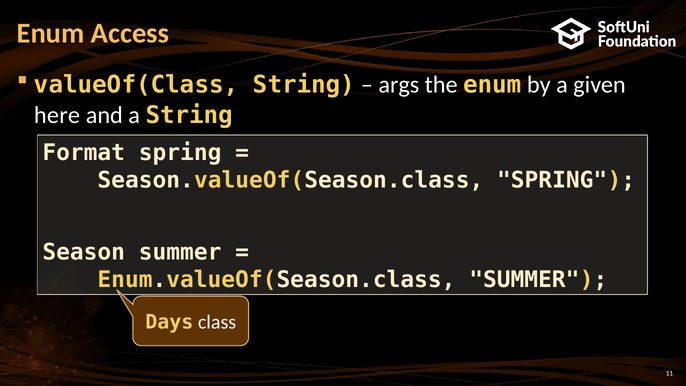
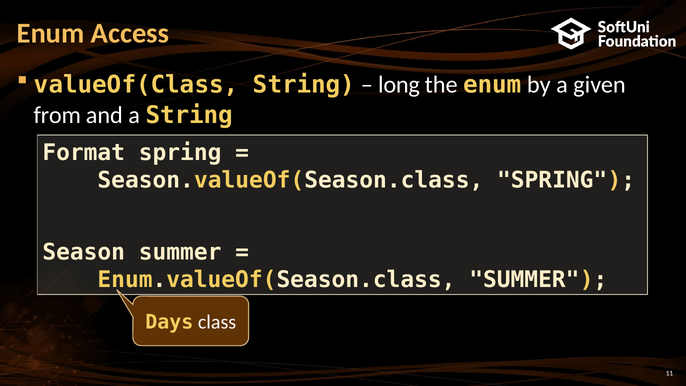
args: args -> long
here: here -> from
